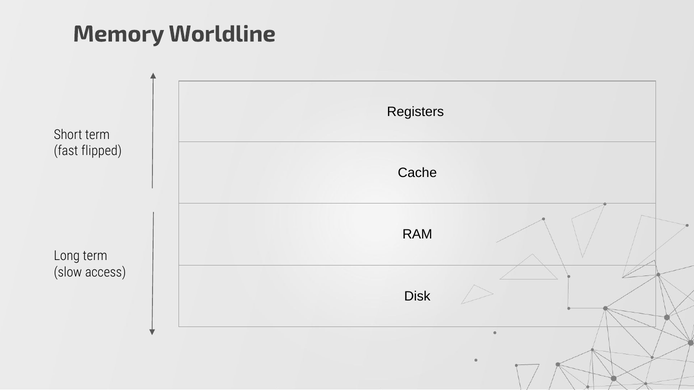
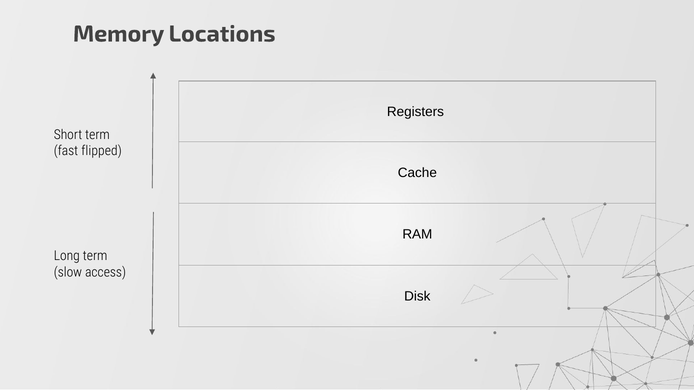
Worldline: Worldline -> Locations
